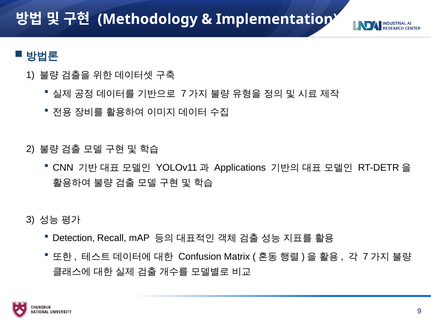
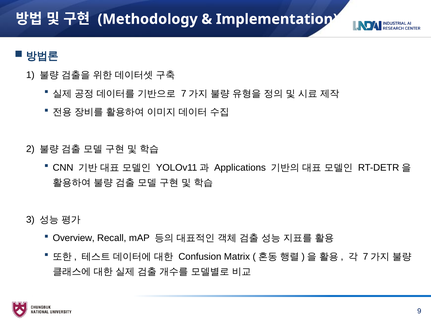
Detection: Detection -> Overview
